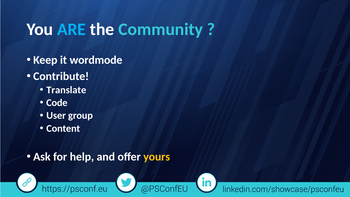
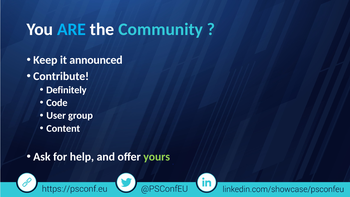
wordmode: wordmode -> announced
Translate: Translate -> Definitely
yours colour: yellow -> light green
